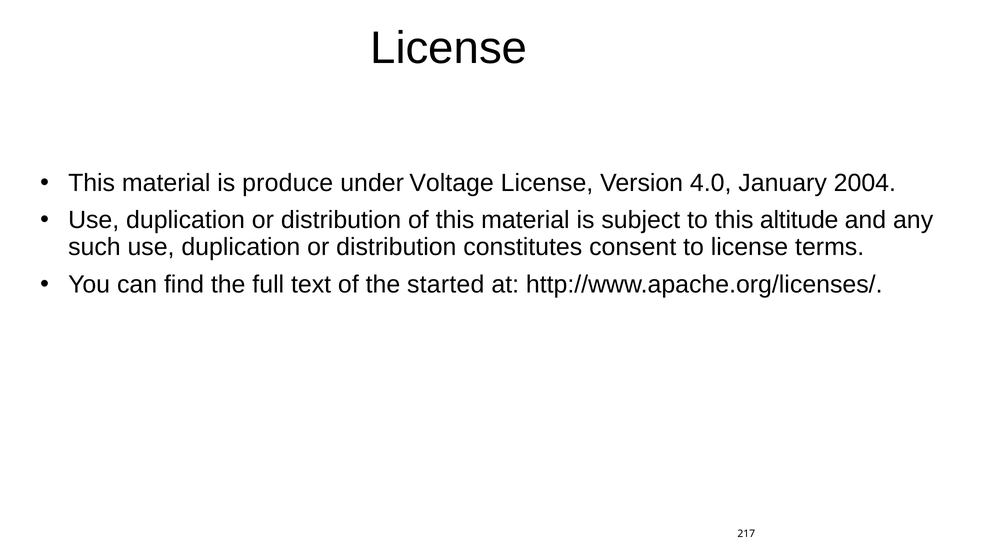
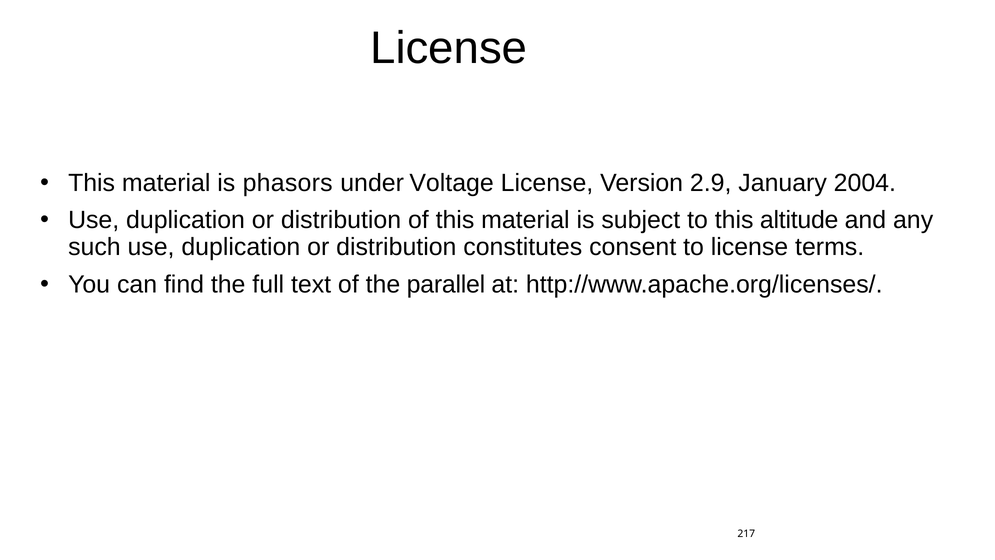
produce: produce -> phasors
4.0: 4.0 -> 2.9
started: started -> parallel
